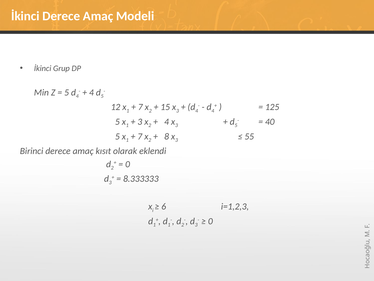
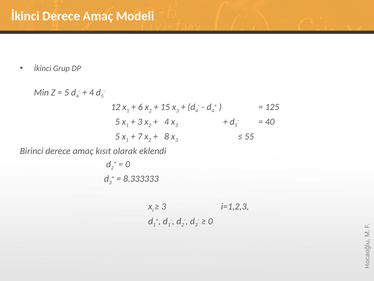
7 at (140, 107): 7 -> 6
6 at (164, 206): 6 -> 3
